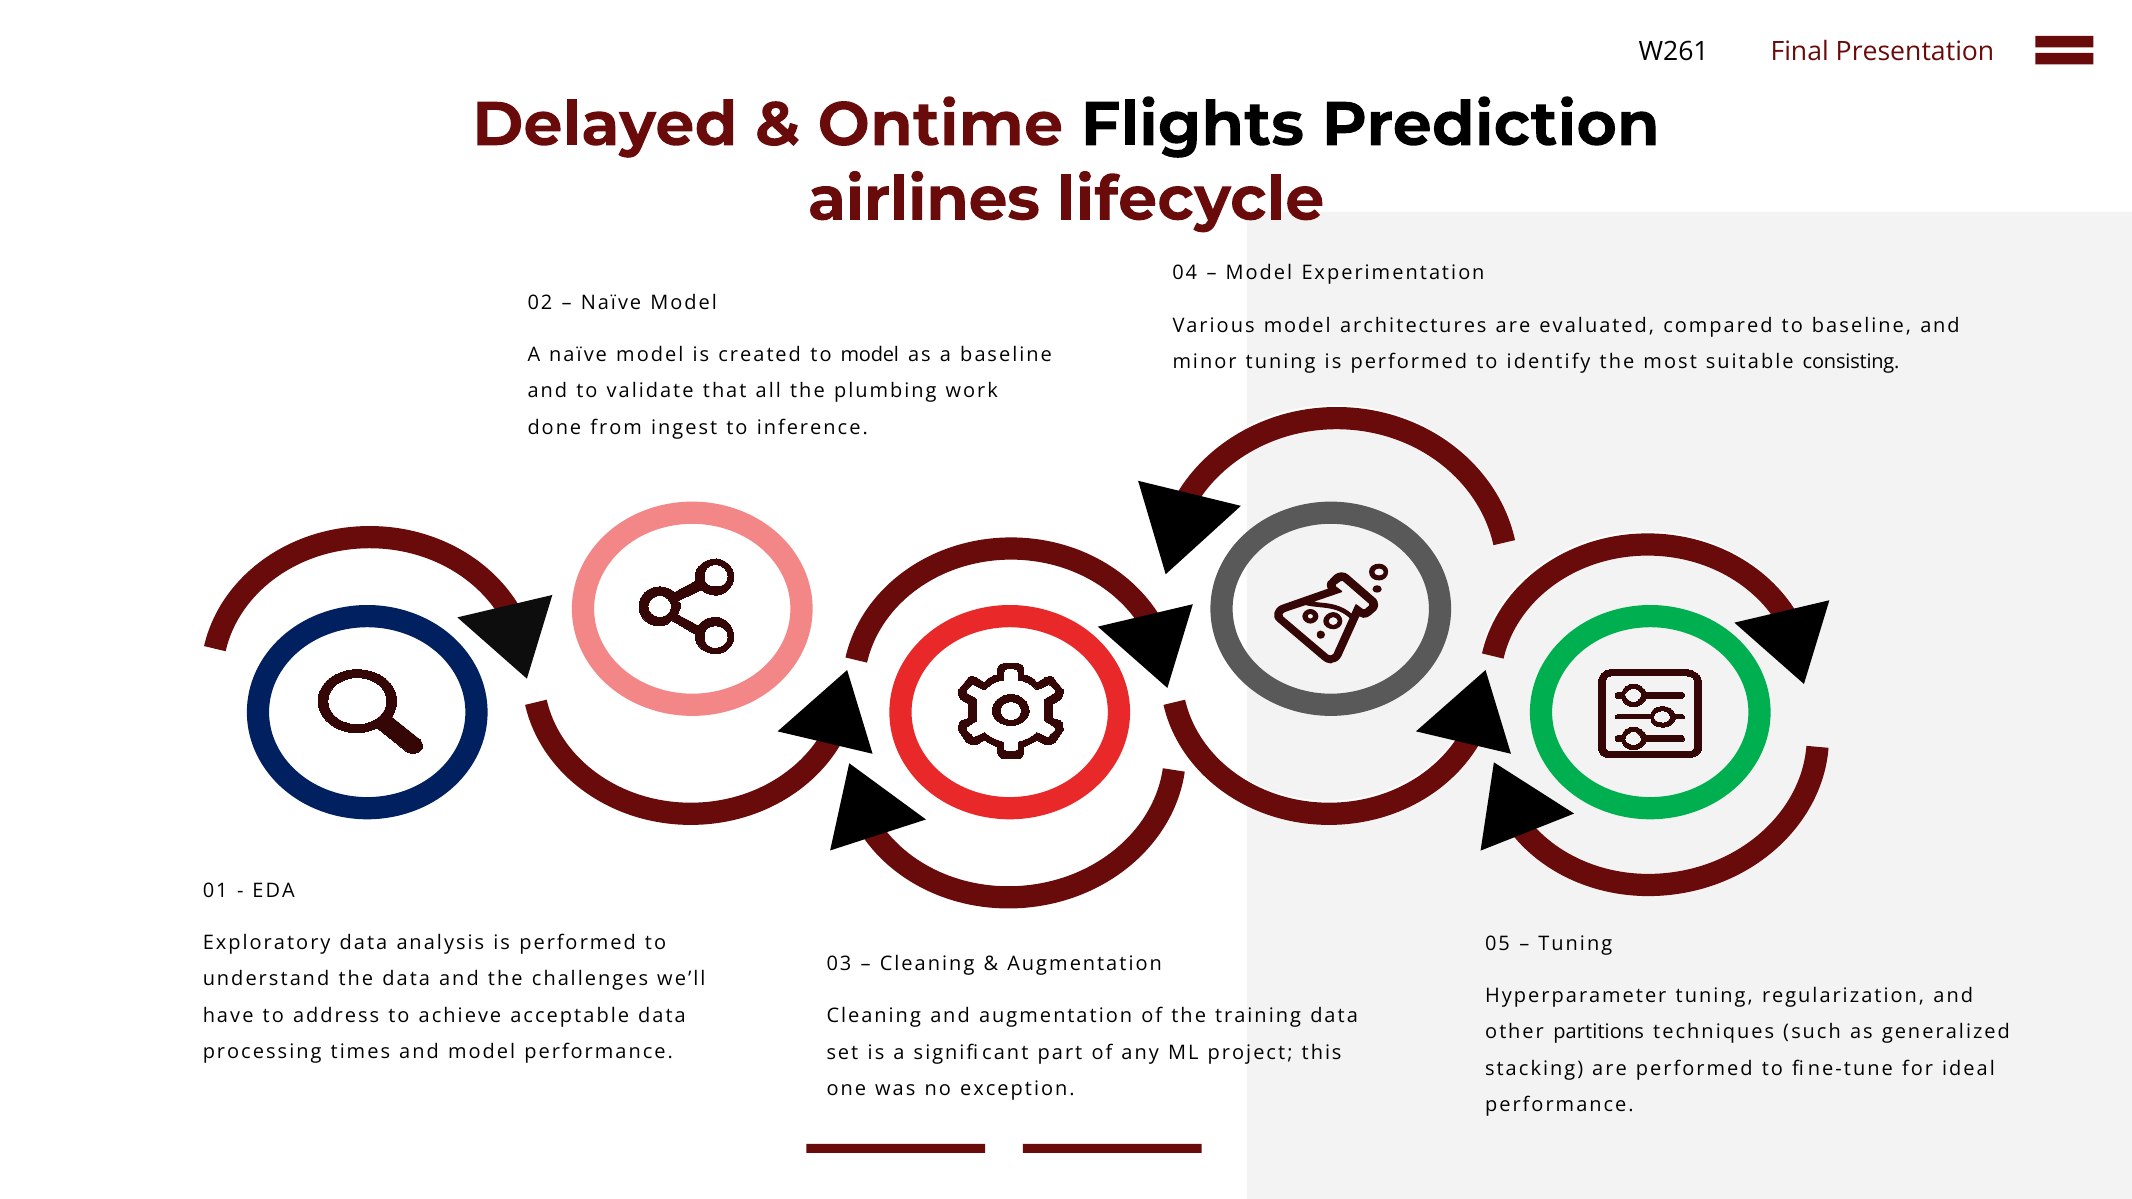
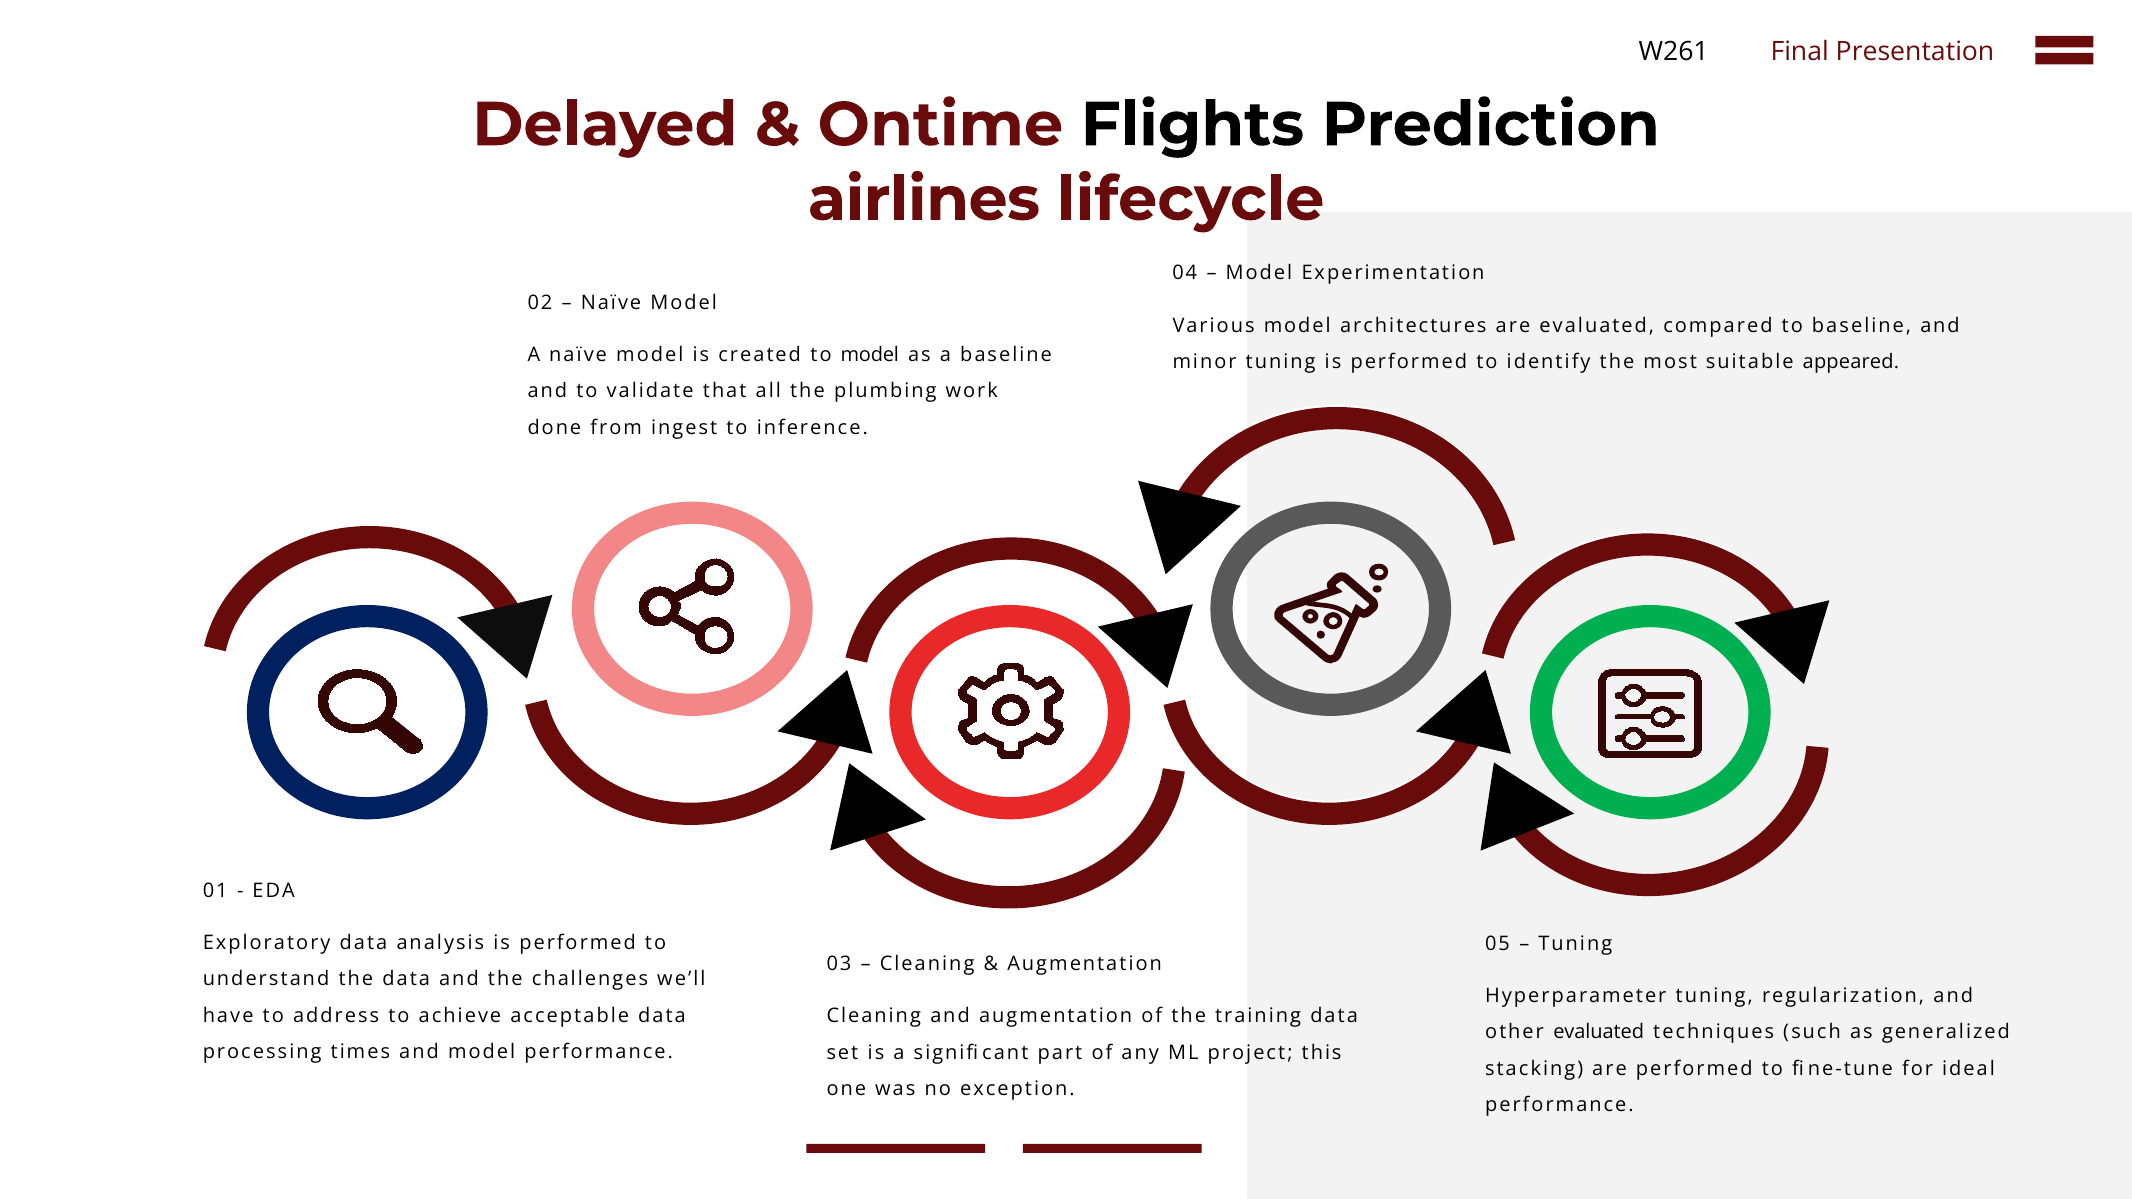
consisting: consisting -> appeared
other partitions: partitions -> evaluated
